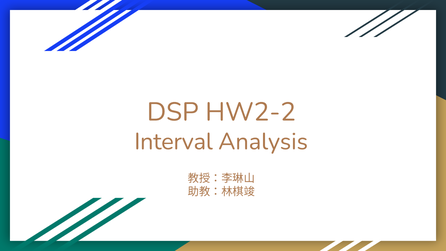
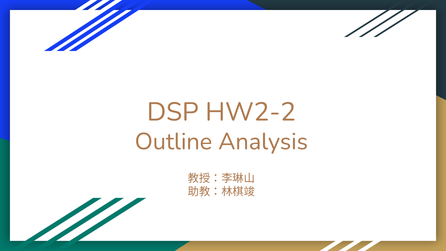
Interval: Interval -> Outline
